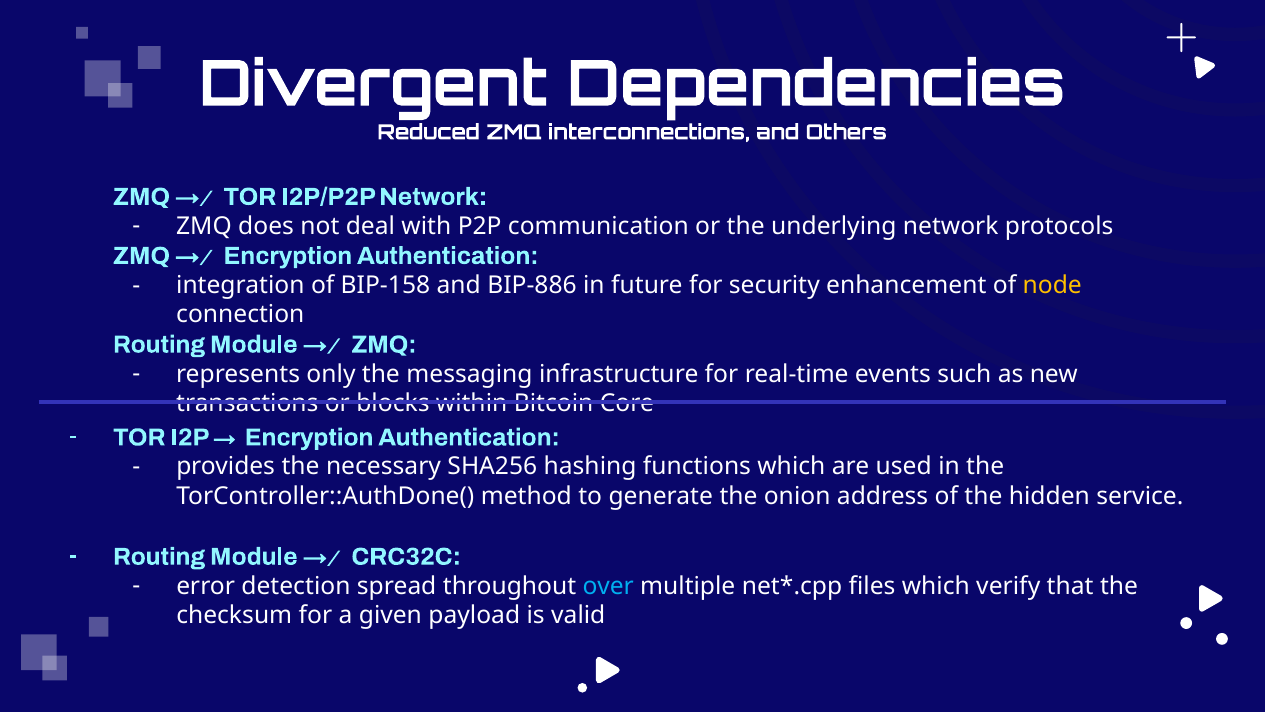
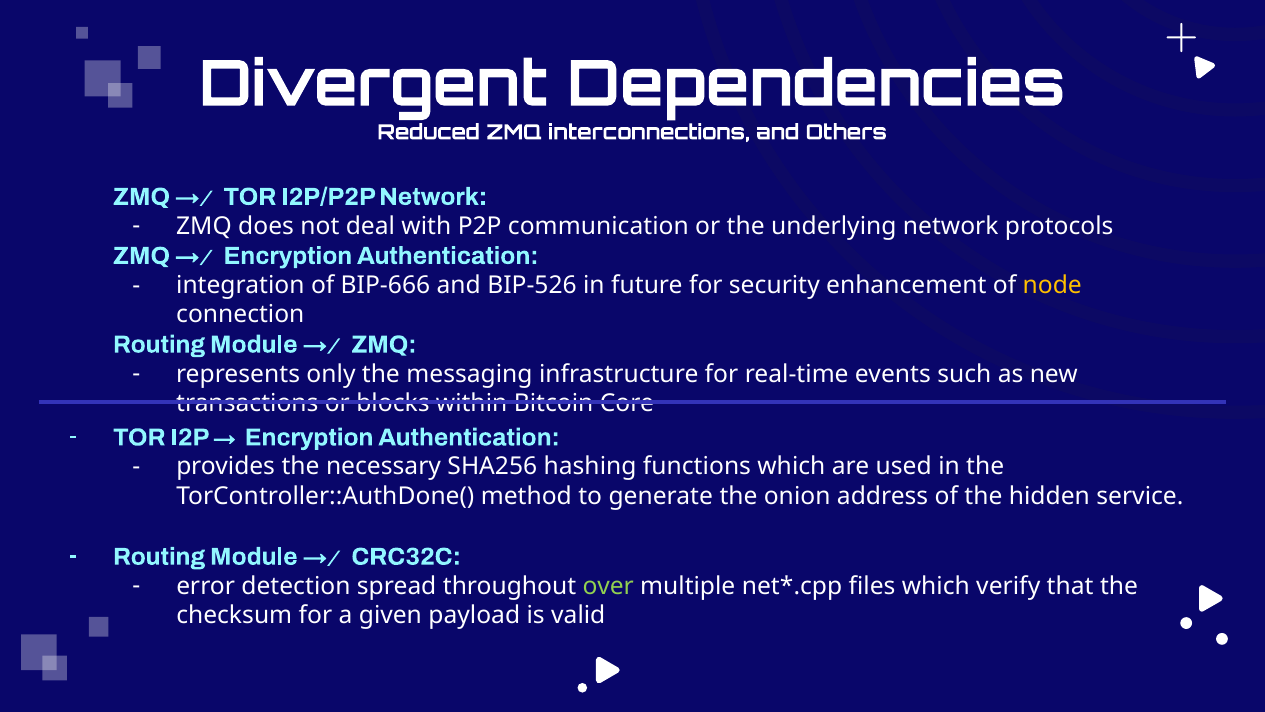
BIP-158: BIP-158 -> BIP-666
BIP-886: BIP-886 -> BIP-526
over colour: light blue -> light green
